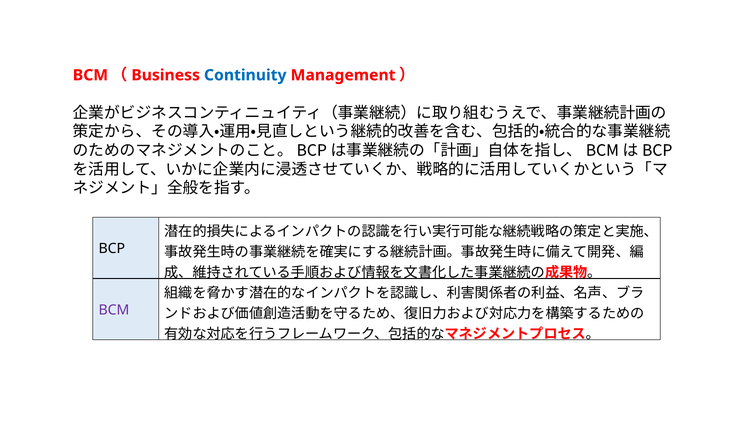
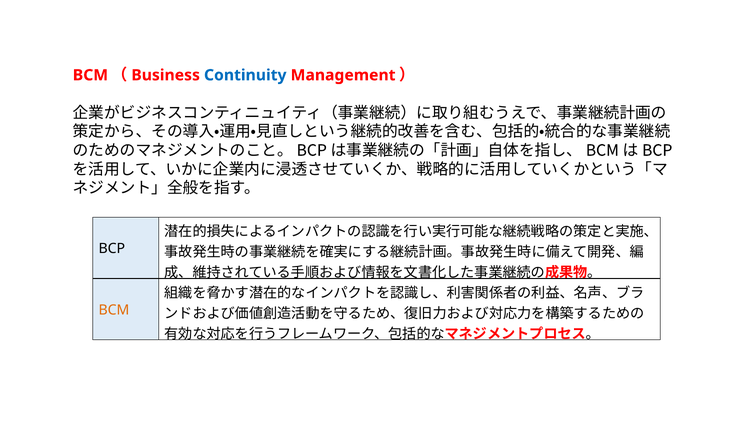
BCM at (114, 310) colour: purple -> orange
